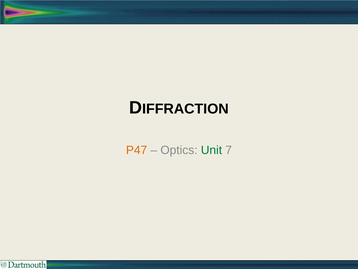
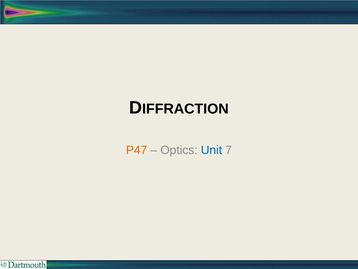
Unit colour: green -> blue
